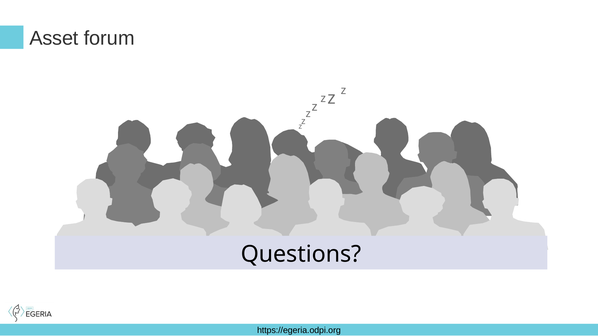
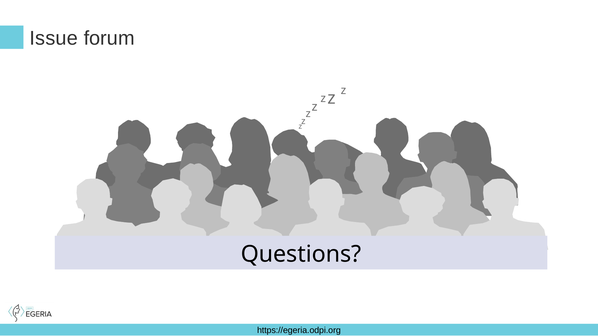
Asset: Asset -> Issue
